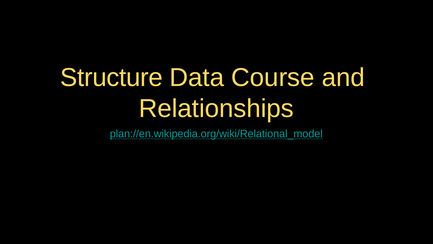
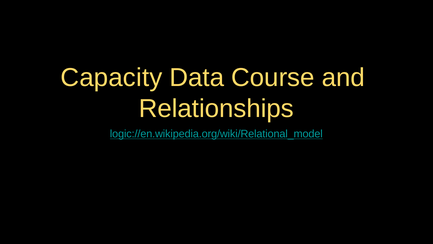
Structure: Structure -> Capacity
plan://en.wikipedia.org/wiki/Relational_model: plan://en.wikipedia.org/wiki/Relational_model -> logic://en.wikipedia.org/wiki/Relational_model
